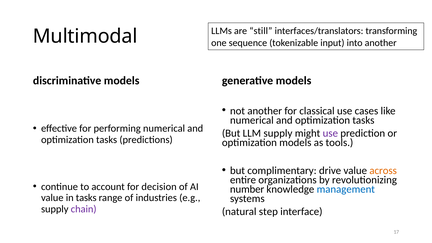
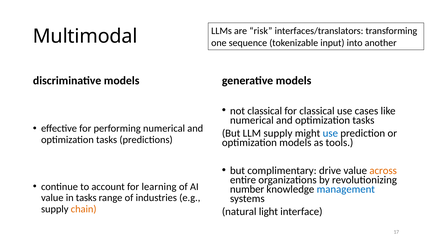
still: still -> risk
not another: another -> classical
use at (330, 133) colour: purple -> blue
decision: decision -> learning
chain colour: purple -> orange
step: step -> light
